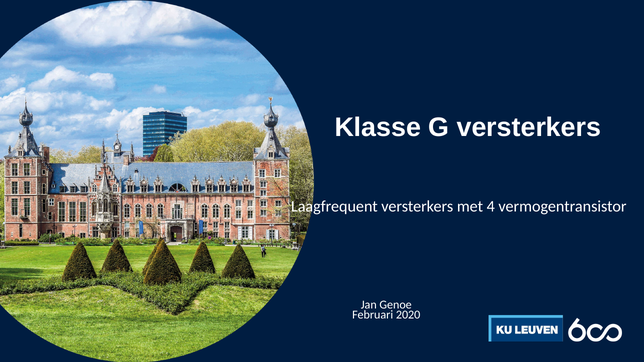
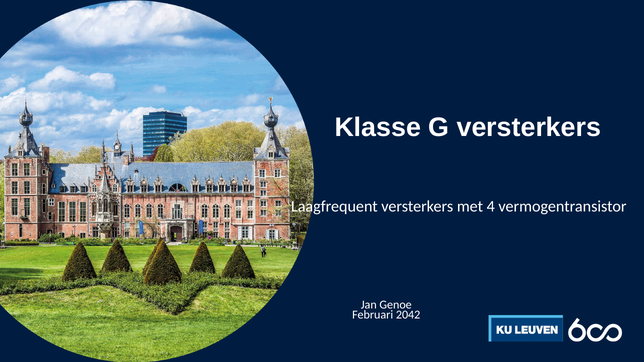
2020: 2020 -> 2042
